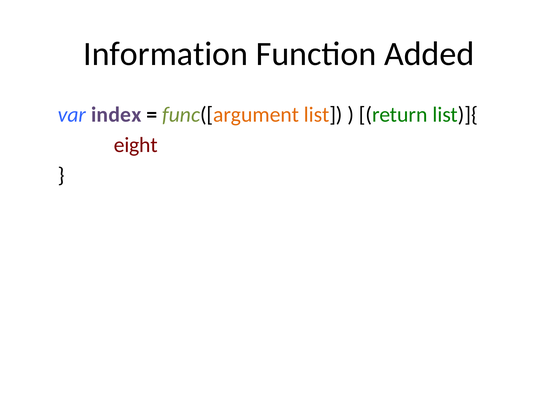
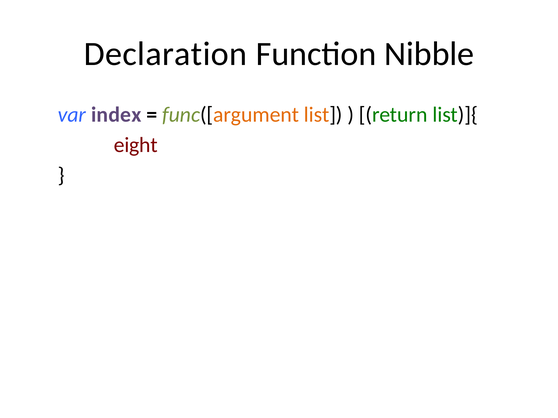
Information: Information -> Declaration
Added: Added -> Nibble
